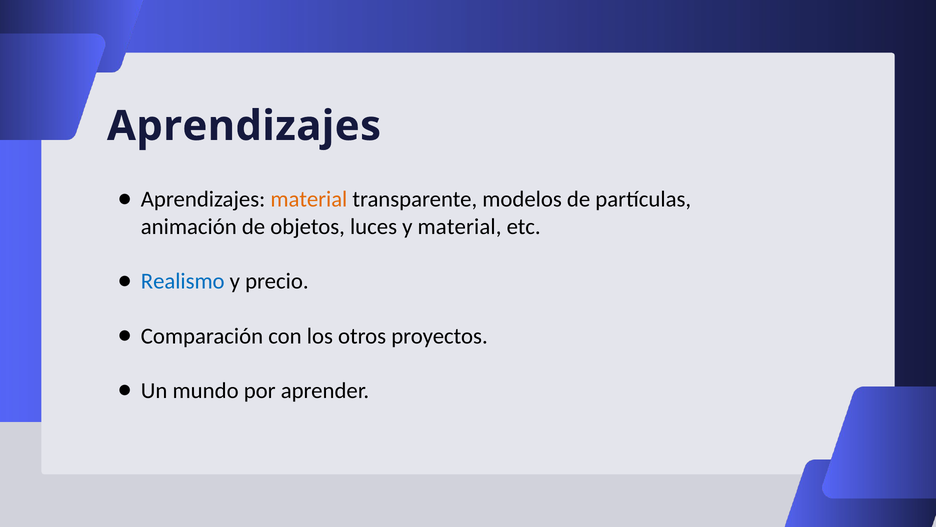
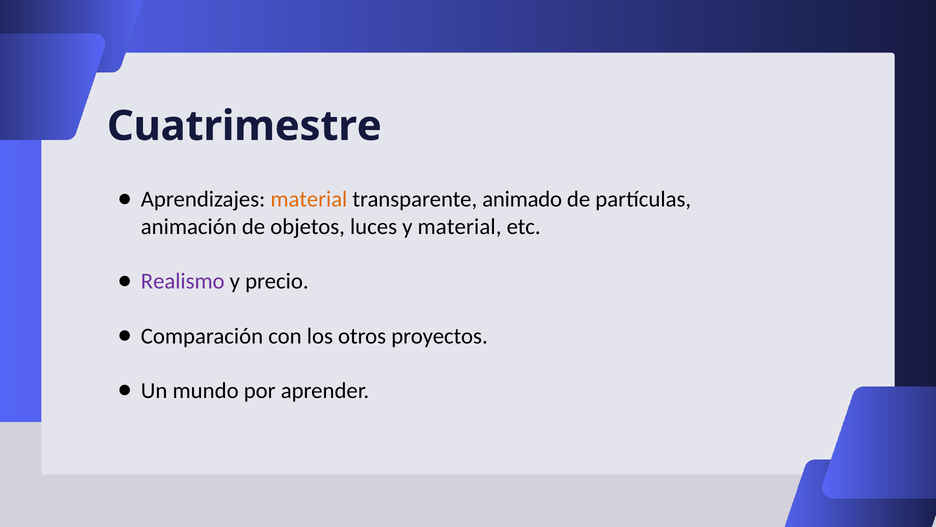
Aprendizajes at (244, 126): Aprendizajes -> Cuatrimestre
modelos: modelos -> animado
Realismo colour: blue -> purple
